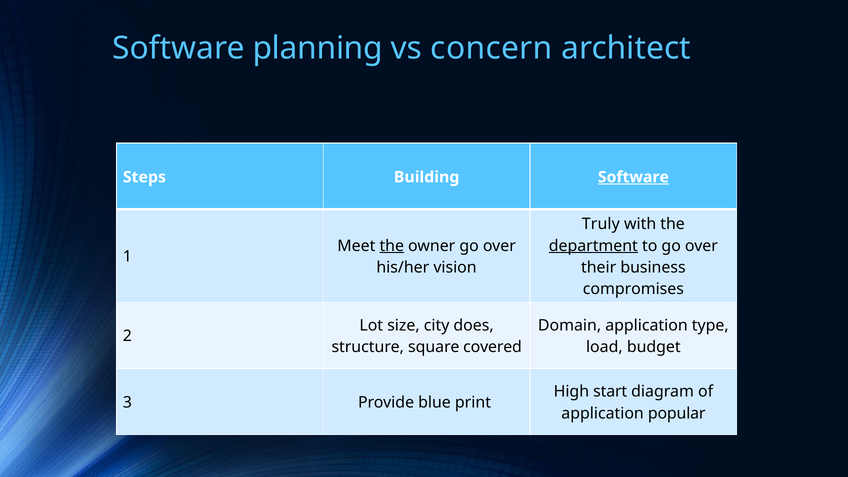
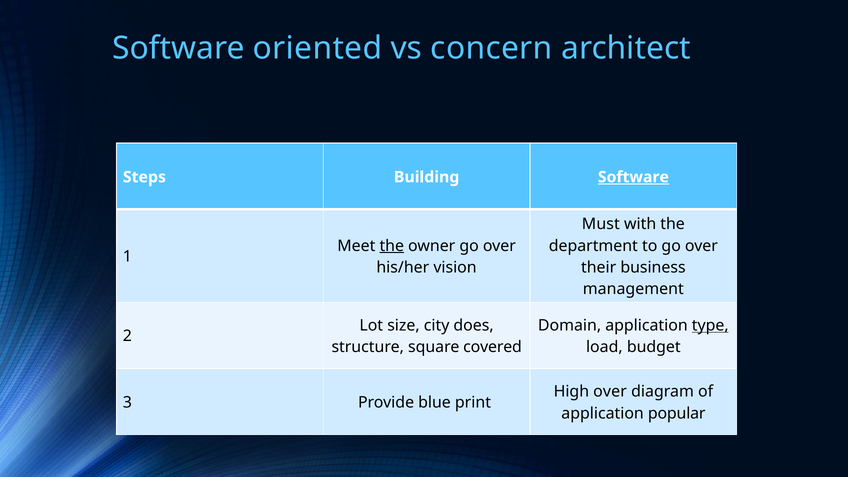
planning: planning -> oriented
Truly: Truly -> Must
department underline: present -> none
compromises: compromises -> management
type underline: none -> present
High start: start -> over
